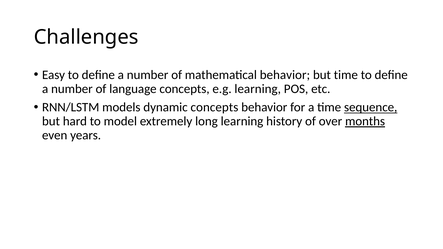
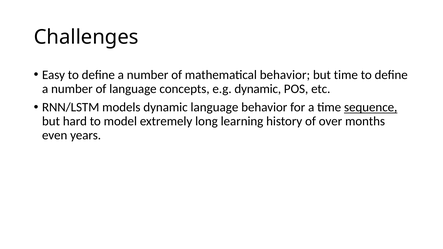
e.g learning: learning -> dynamic
dynamic concepts: concepts -> language
months underline: present -> none
